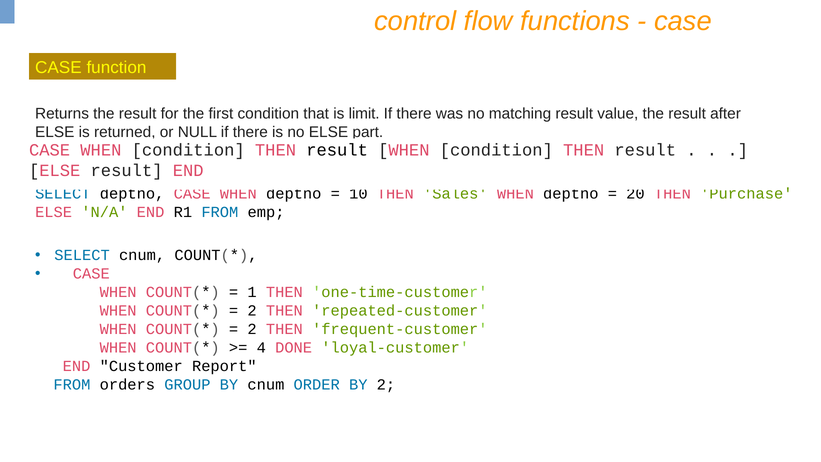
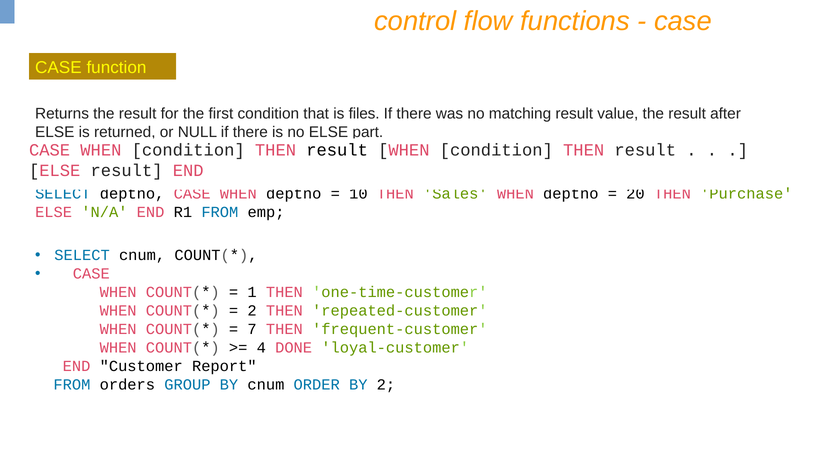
limit: limit -> files
2 at (252, 329): 2 -> 7
